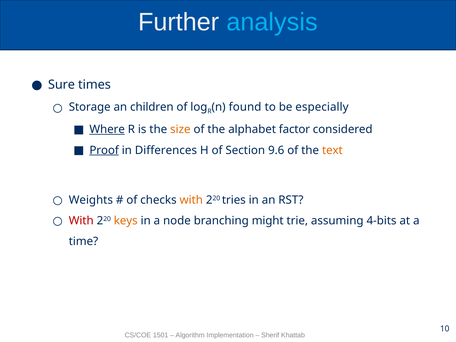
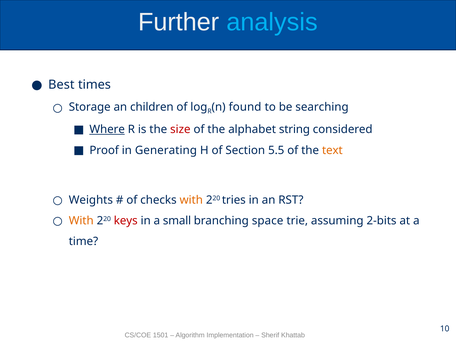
Sure: Sure -> Best
especially: especially -> searching
size colour: orange -> red
factor: factor -> string
Proof underline: present -> none
Differences: Differences -> Generating
9.6: 9.6 -> 5.5
With at (81, 221) colour: red -> orange
keys colour: orange -> red
node: node -> small
might: might -> space
4-bits: 4-bits -> 2-bits
